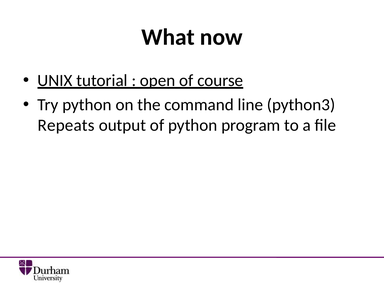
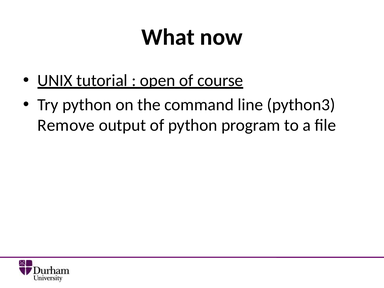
Repeats: Repeats -> Remove
